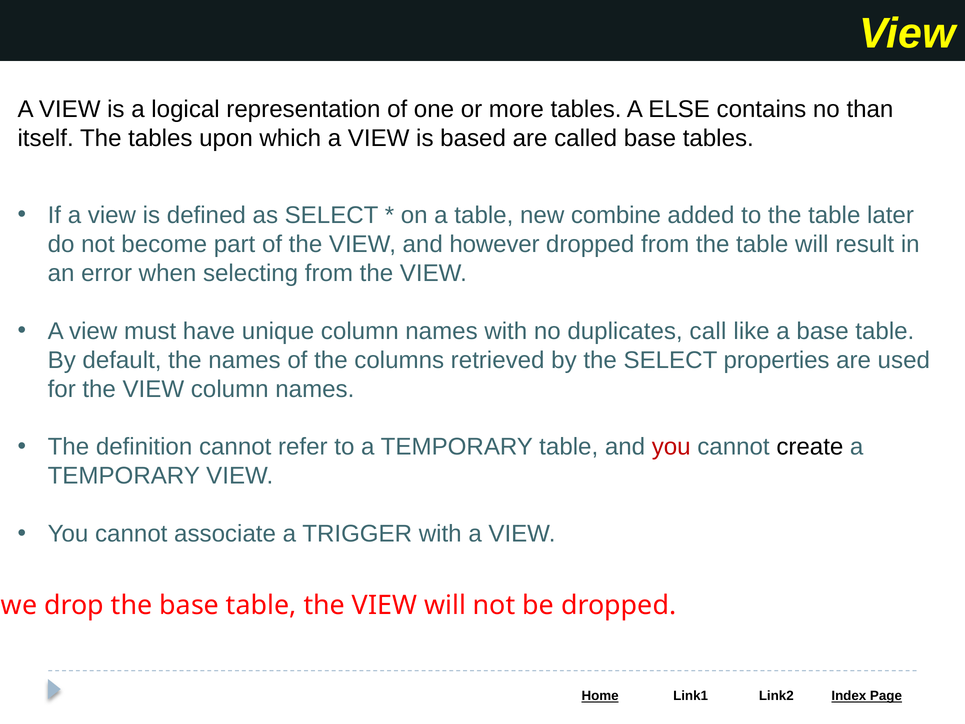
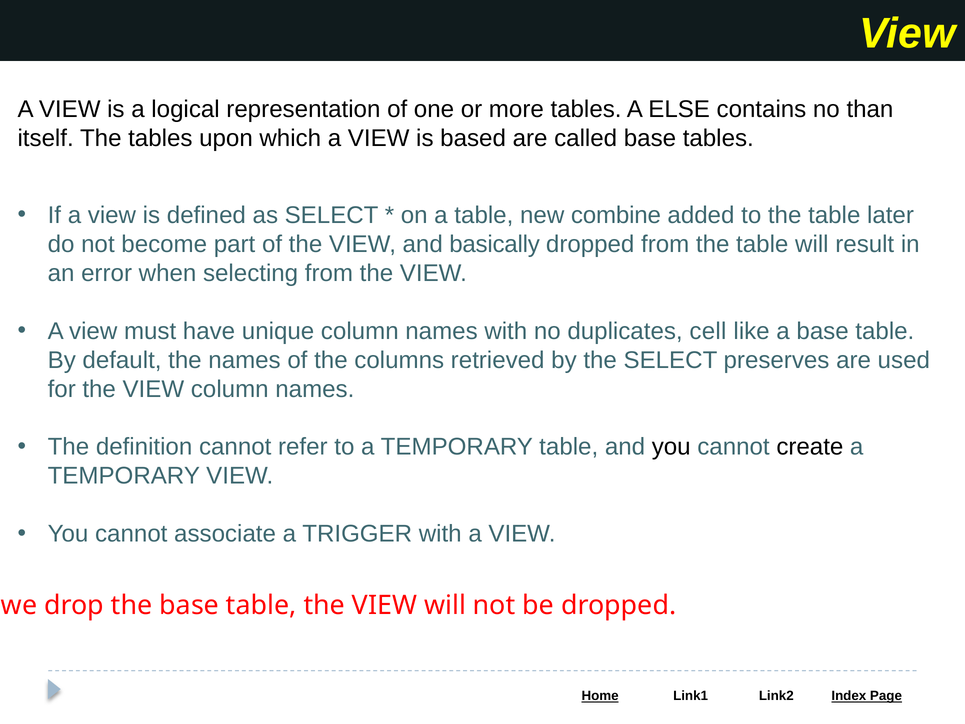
however: however -> basically
call: call -> cell
properties: properties -> preserves
you at (671, 447) colour: red -> black
